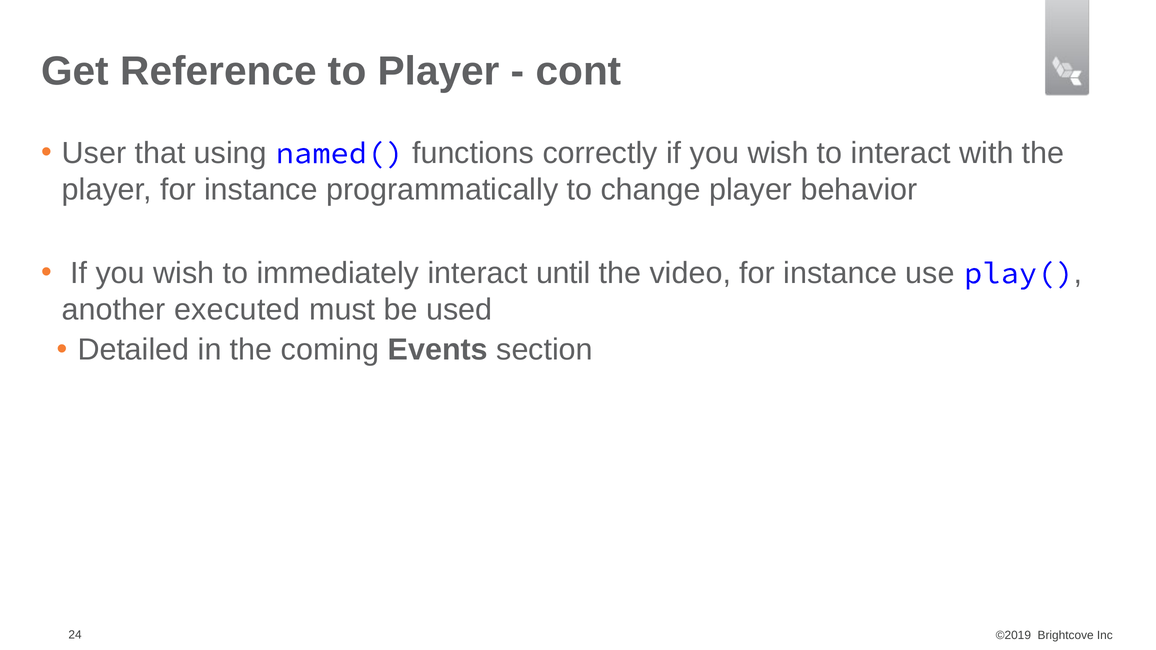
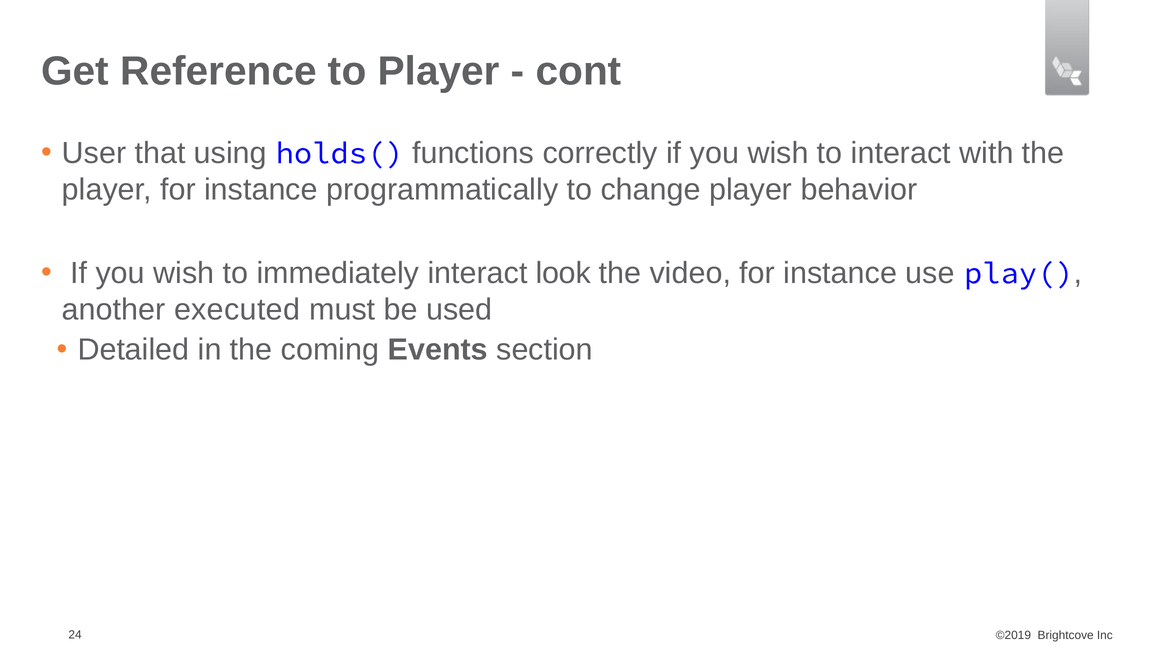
named(: named( -> holds(
until: until -> look
